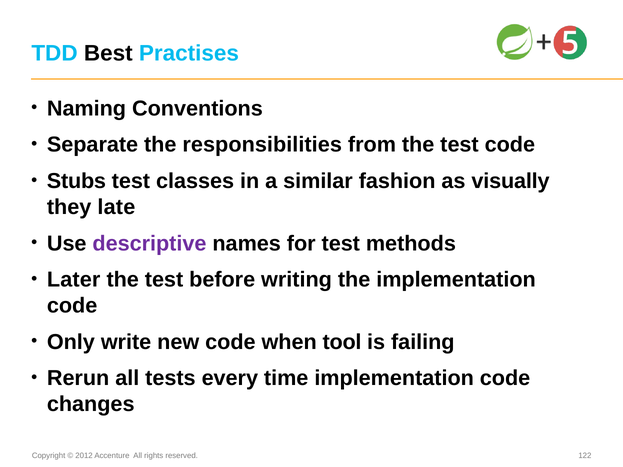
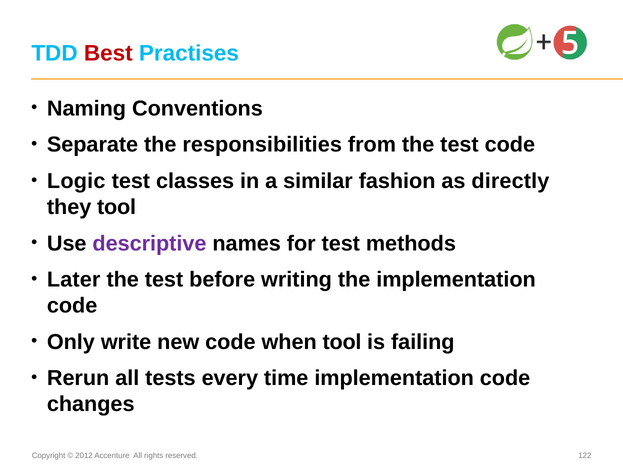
Best colour: black -> red
Stubs: Stubs -> Logic
visually: visually -> directly
they late: late -> tool
